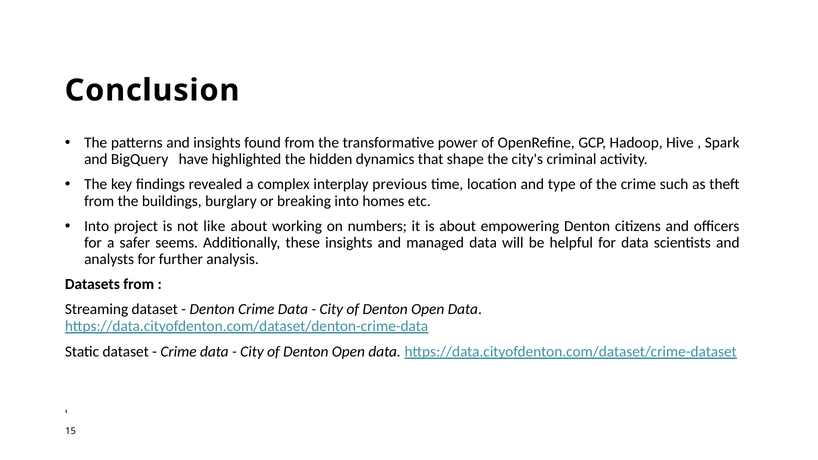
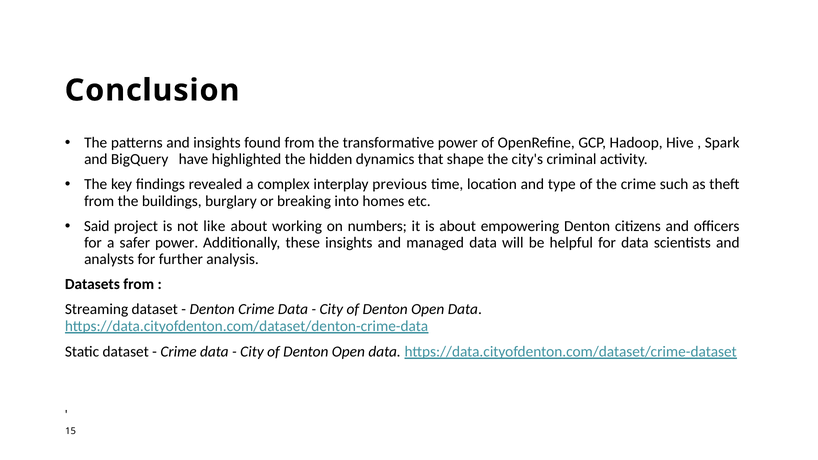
Into at (97, 226): Into -> Said
safer seems: seems -> power
